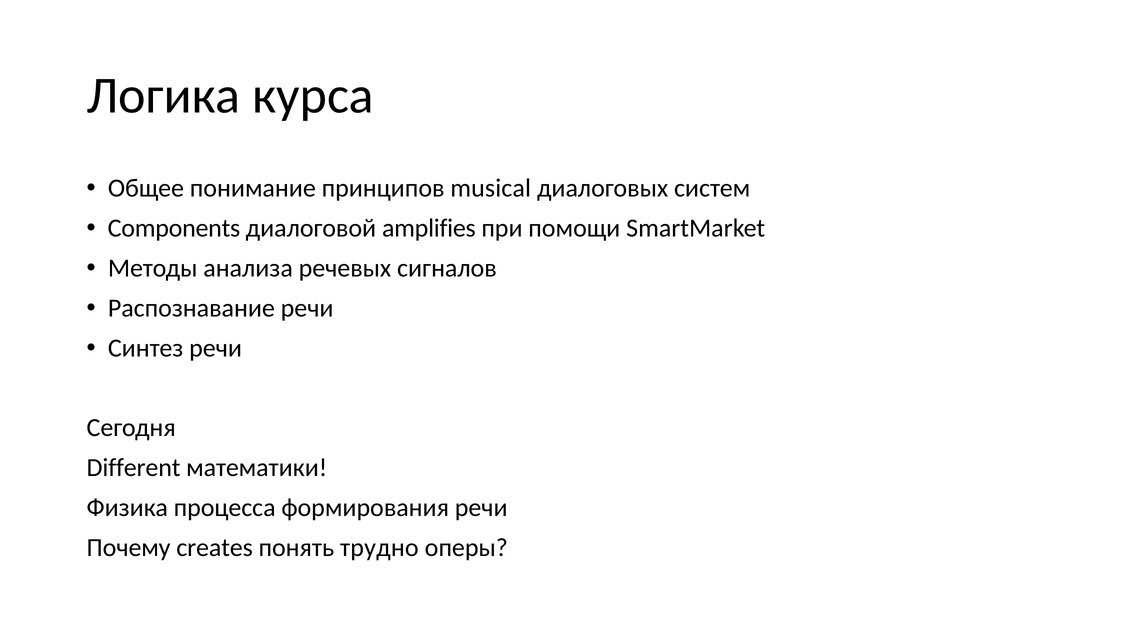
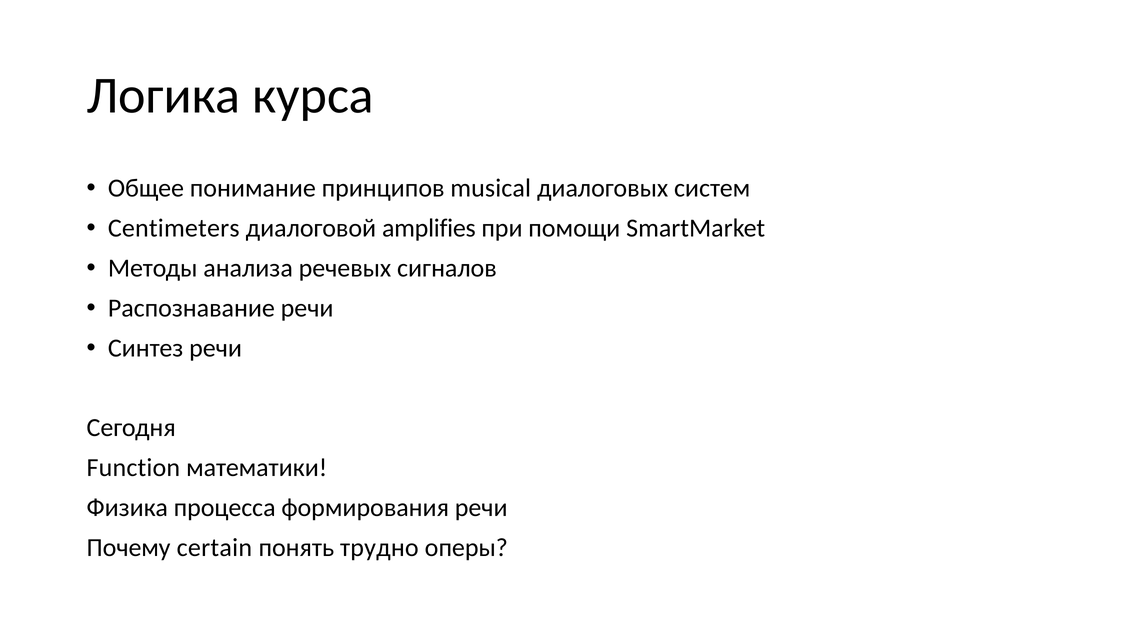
Components: Components -> Centimeters
Different: Different -> Function
creates: creates -> certain
